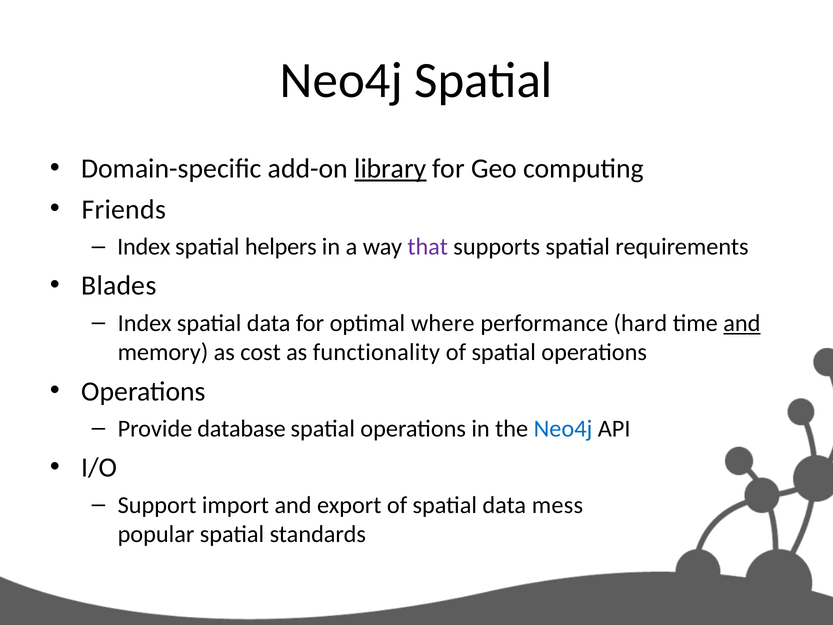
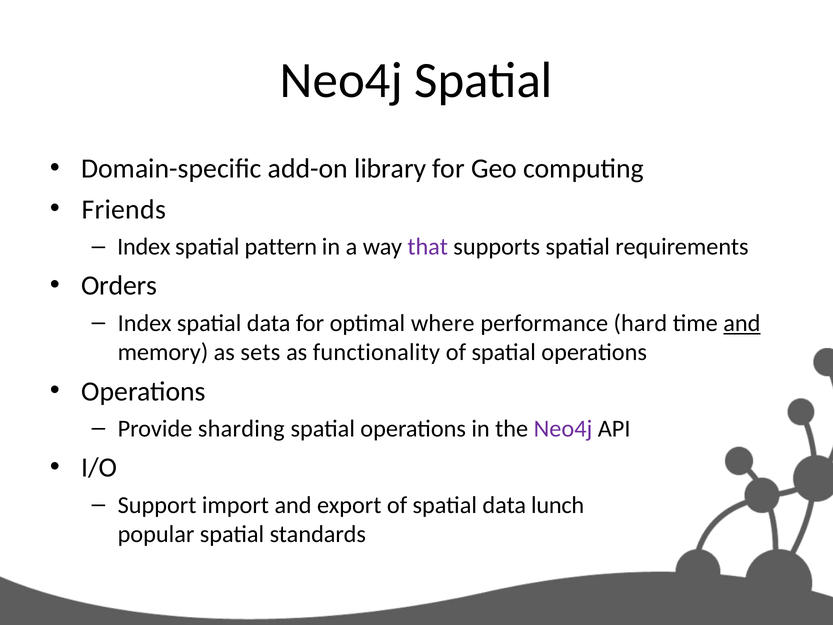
library underline: present -> none
helpers: helpers -> pattern
Blades: Blades -> Orders
cost: cost -> sets
database: database -> sharding
Neo4j at (563, 429) colour: blue -> purple
mess: mess -> lunch
